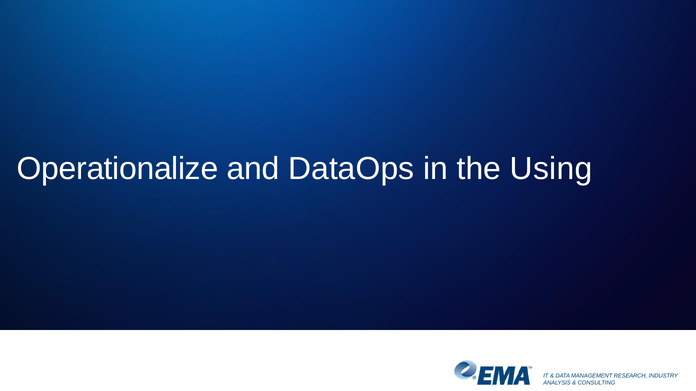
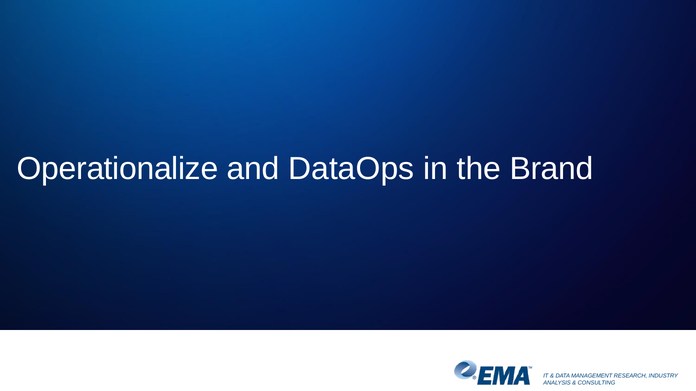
Using: Using -> Brand
